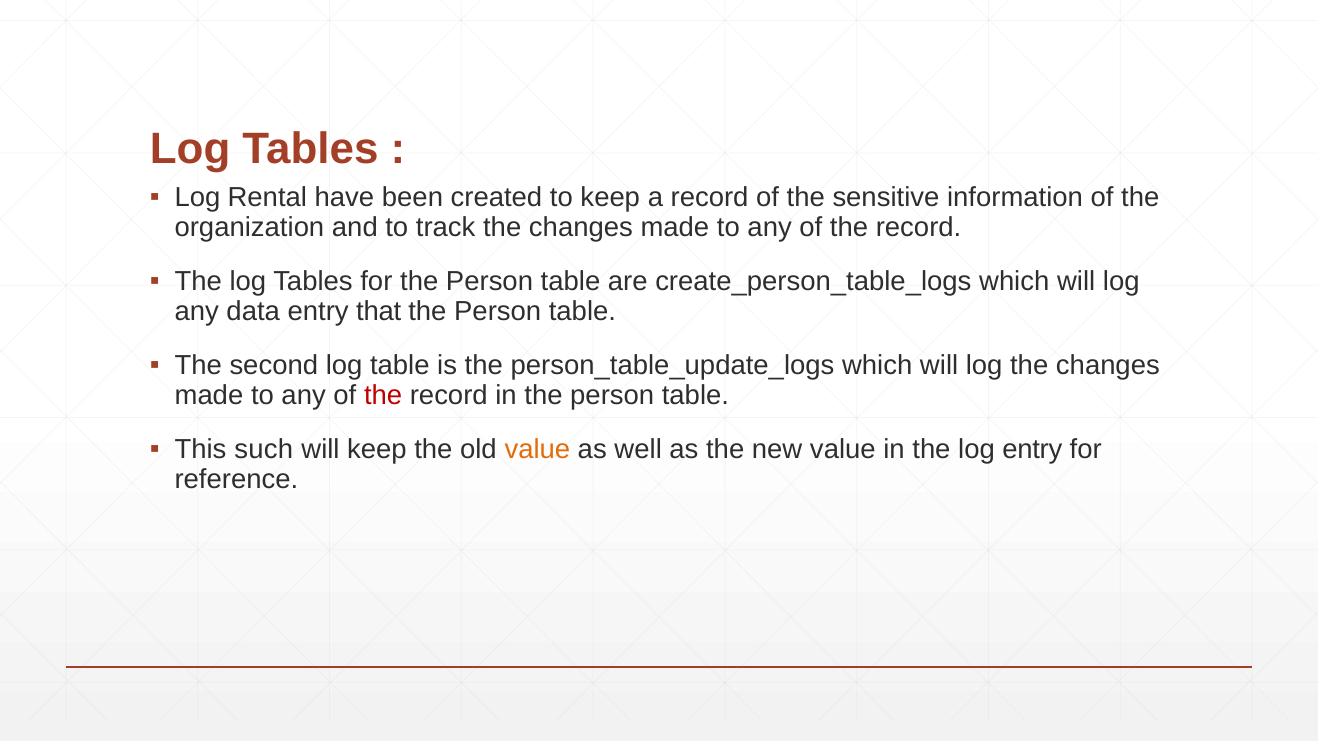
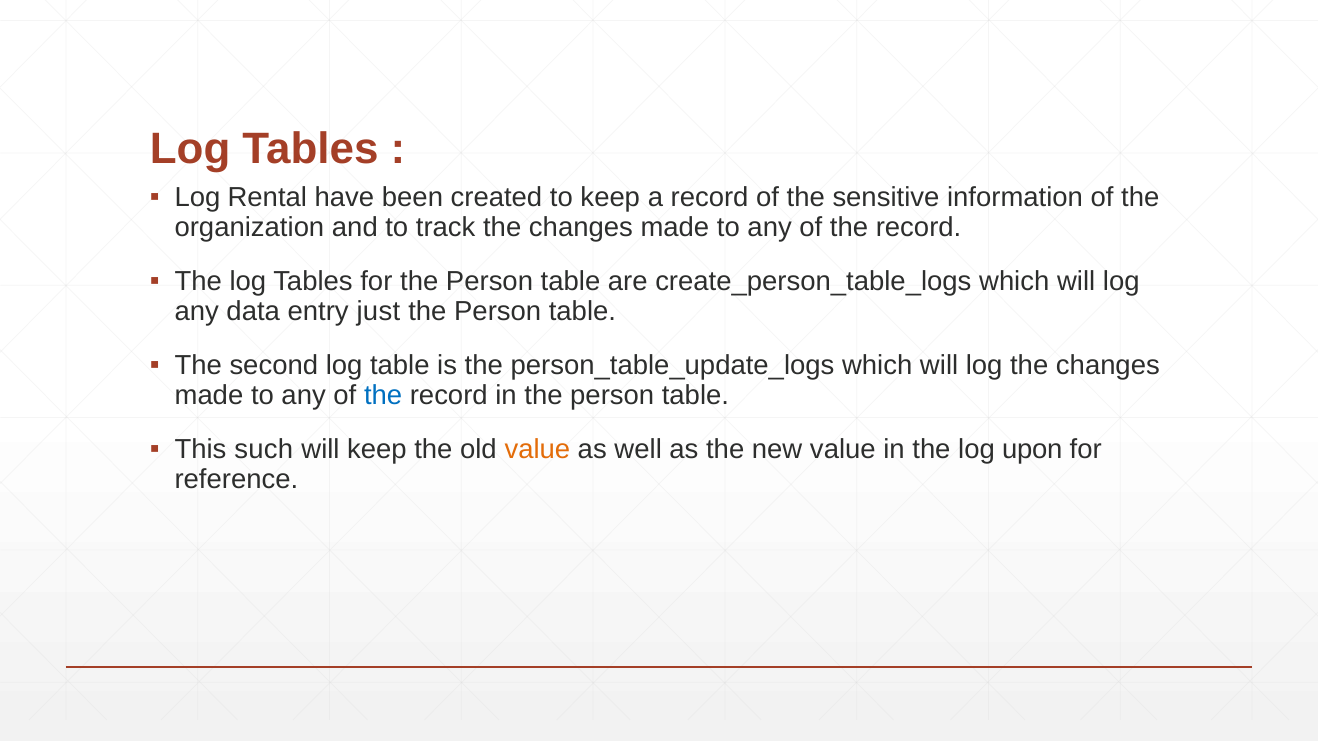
that: that -> just
the at (383, 396) colour: red -> blue
log entry: entry -> upon
